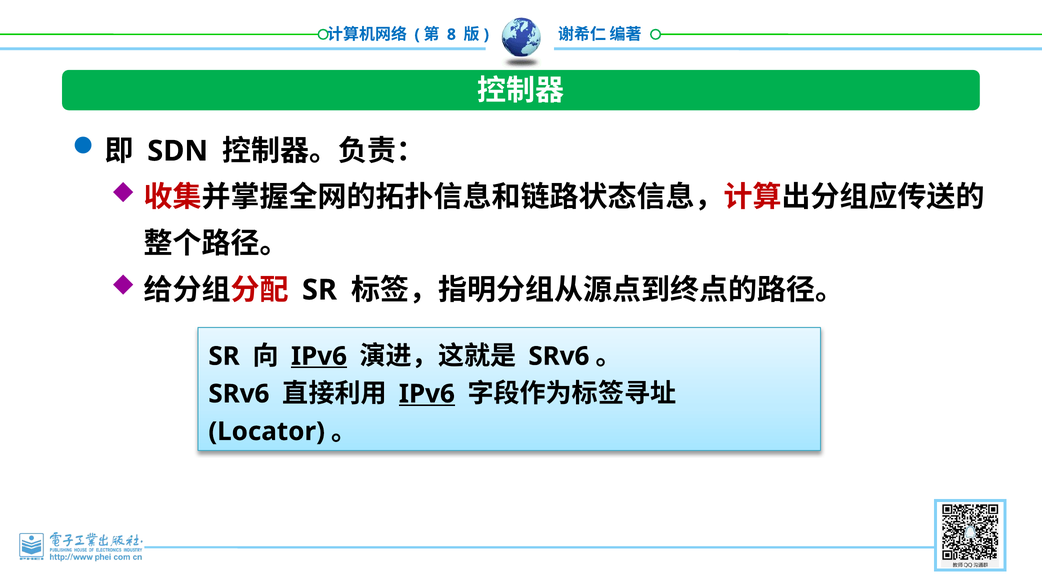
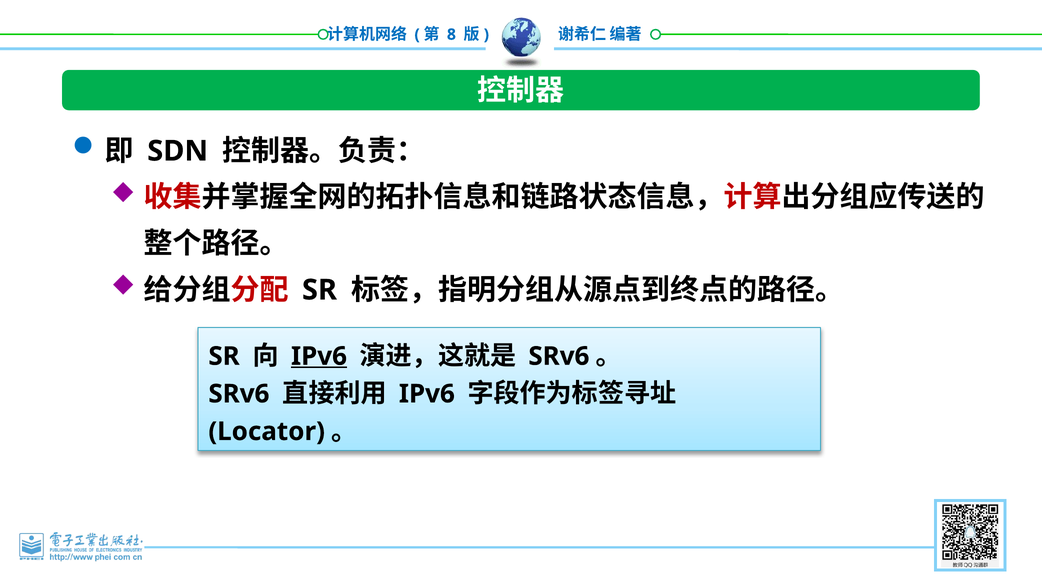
IPv6 at (427, 394) underline: present -> none
